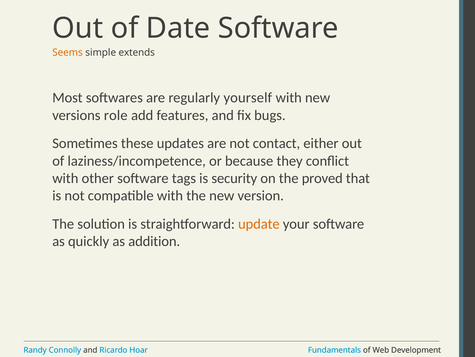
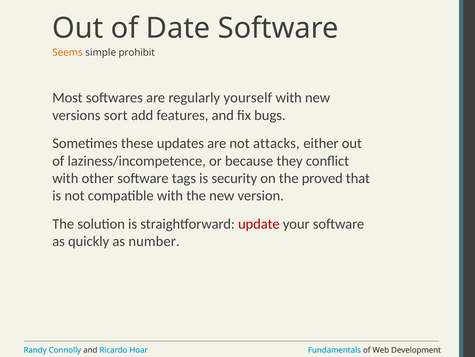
extends: extends -> prohibit
role: role -> sort
contact: contact -> attacks
update colour: orange -> red
addition: addition -> number
